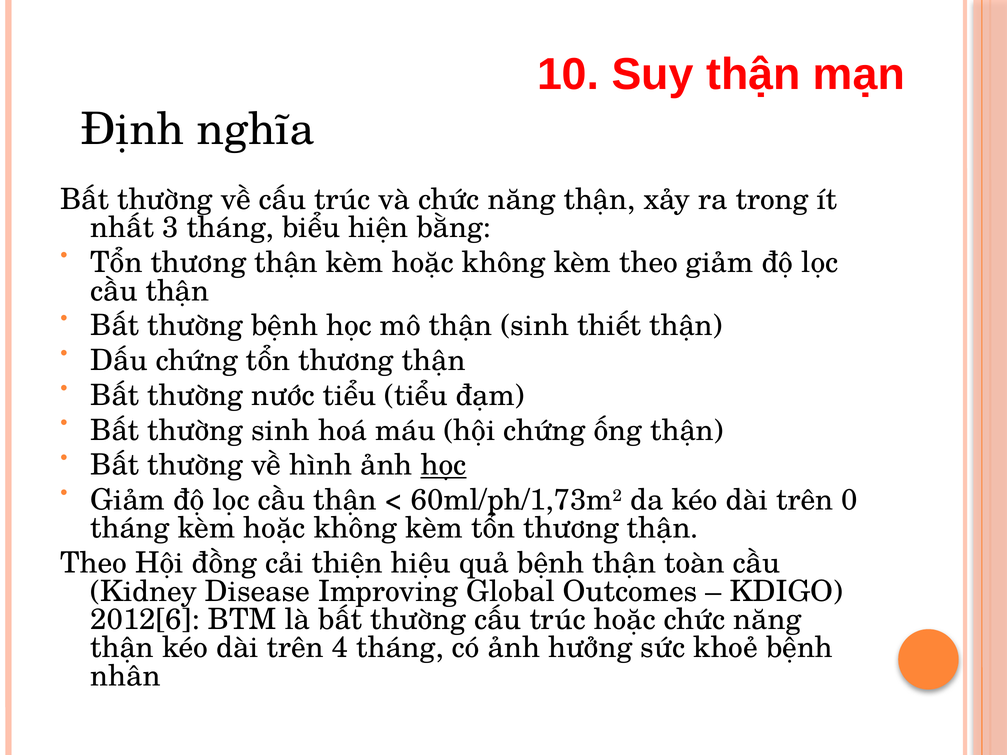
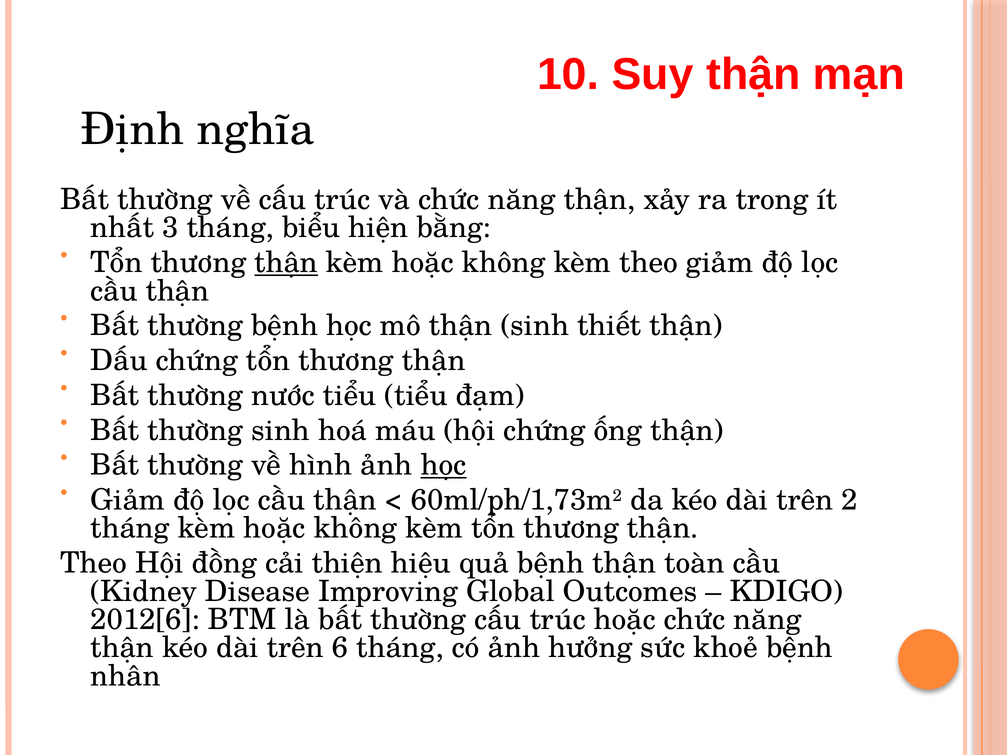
thận at (286, 263) underline: none -> present
0: 0 -> 2
4: 4 -> 6
